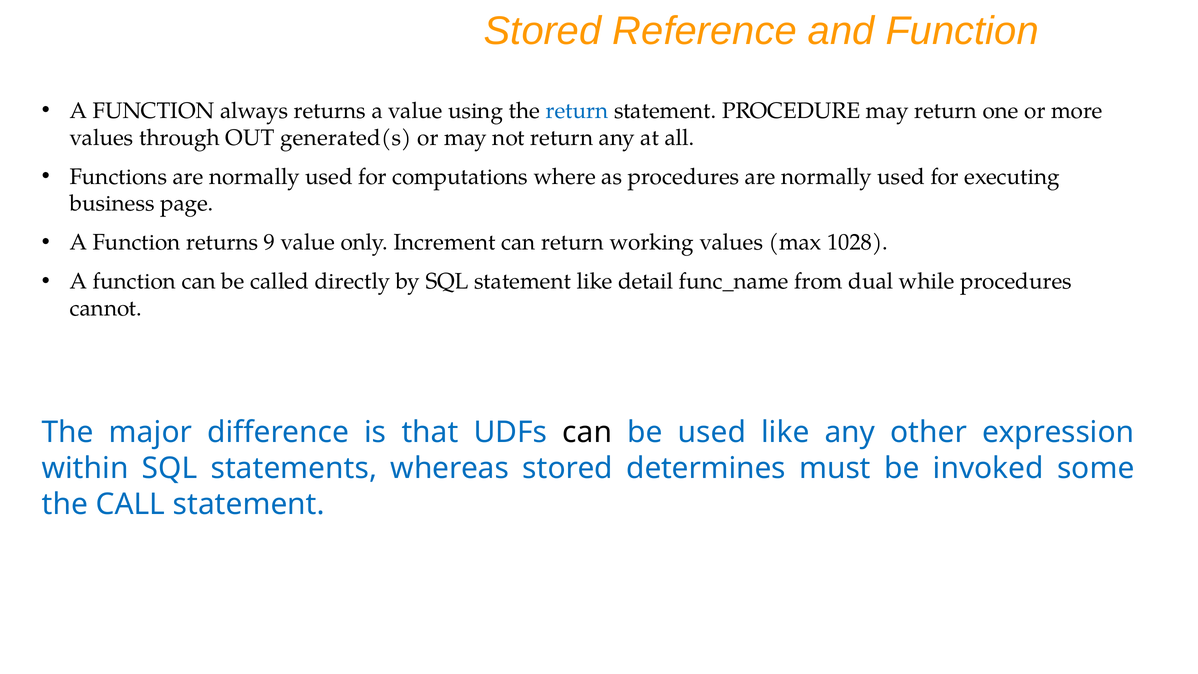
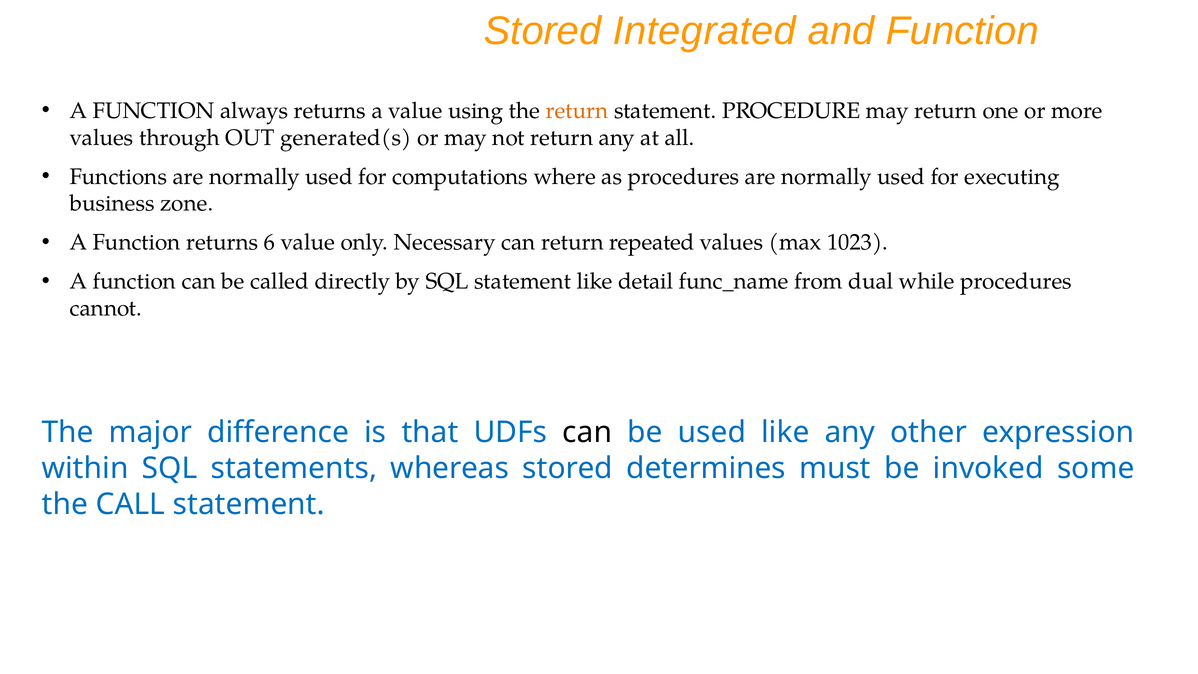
Reference: Reference -> Integrated
return at (577, 111) colour: blue -> orange
page: page -> zone
9: 9 -> 6
Increment: Increment -> Necessary
working: working -> repeated
1028: 1028 -> 1023
